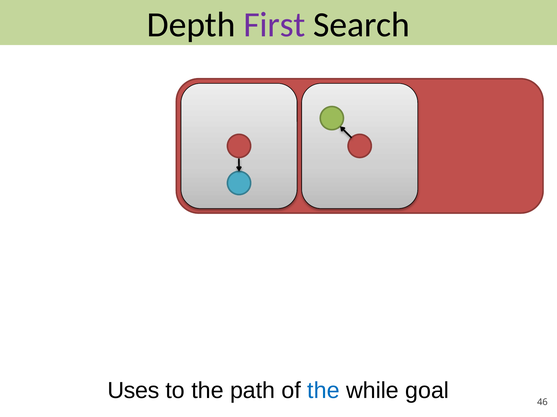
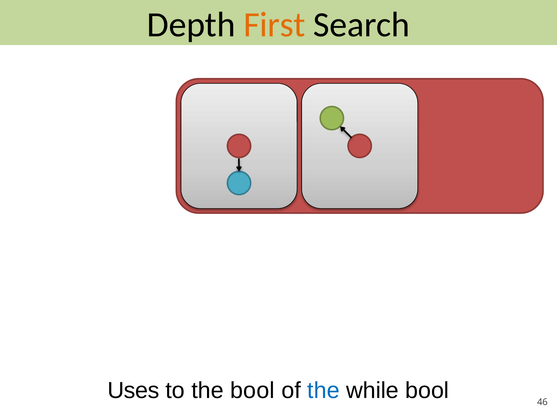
First colour: purple -> orange
the path: path -> bool
while goal: goal -> bool
